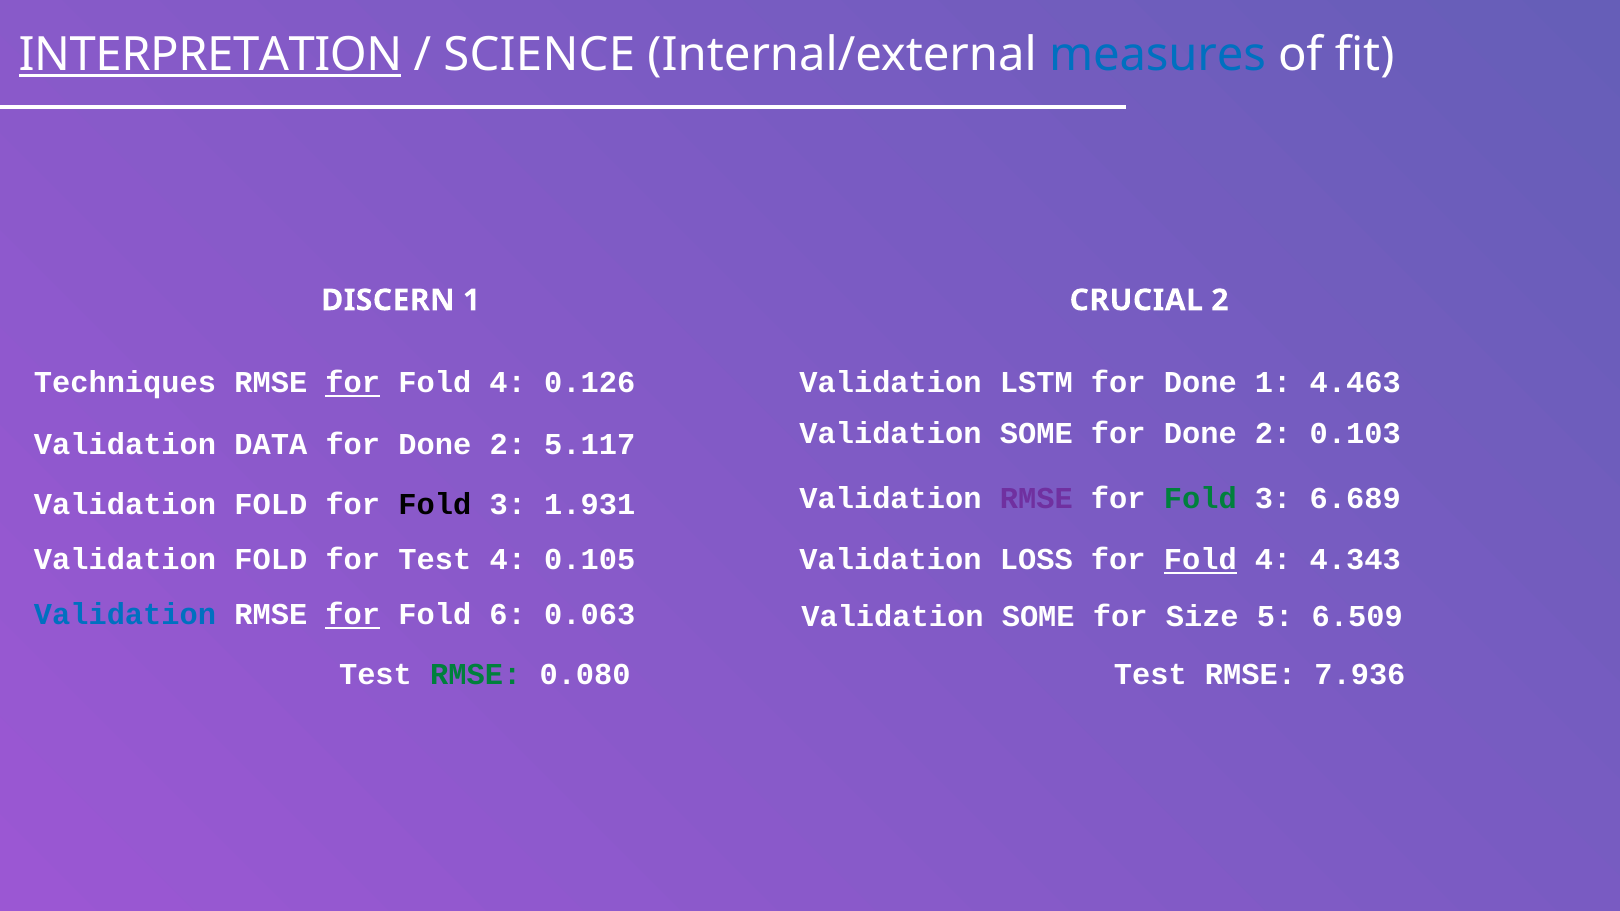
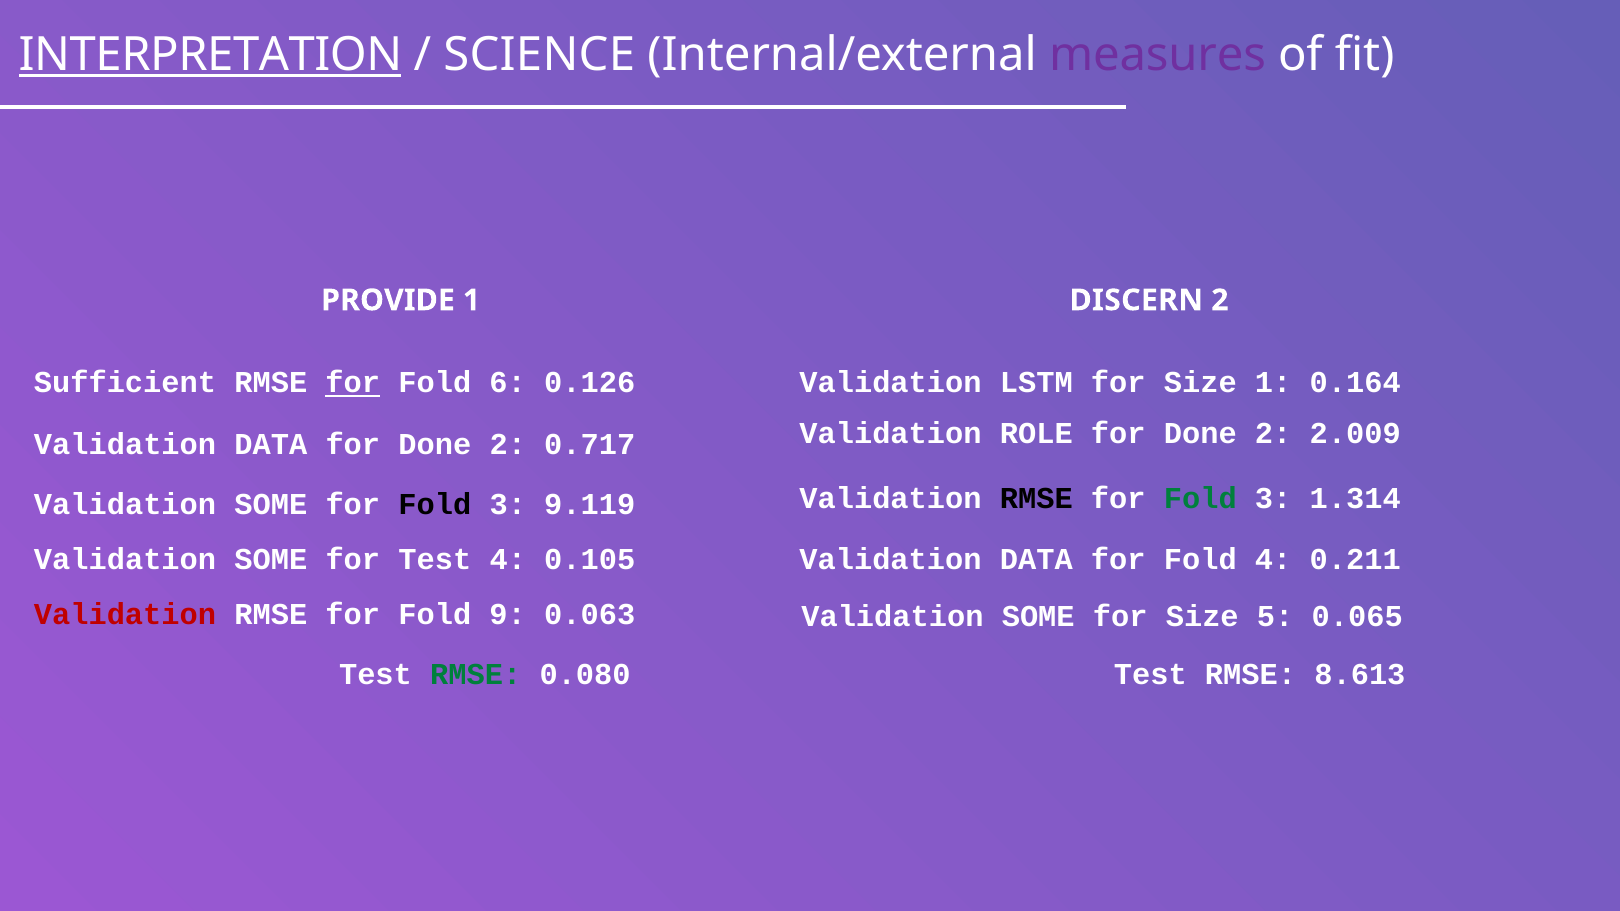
measures colour: blue -> purple
DISCERN: DISCERN -> PROVIDE
CRUCIAL: CRUCIAL -> DISCERN
Techniques: Techniques -> Sufficient
4 at (508, 383): 4 -> 6
Done at (1200, 383): Done -> Size
4.463: 4.463 -> 0.164
SOME at (1036, 434): SOME -> ROLE
0.103: 0.103 -> 2.009
5.117: 5.117 -> 0.717
RMSE at (1036, 499) colour: purple -> black
6.689: 6.689 -> 1.314
FOLD at (271, 504): FOLD -> SOME
1.931: 1.931 -> 9.119
FOLD at (271, 560): FOLD -> SOME
LOSS at (1036, 560): LOSS -> DATA
Fold at (1200, 560) underline: present -> none
4.343: 4.343 -> 0.211
Validation at (125, 615) colour: blue -> red
for at (353, 615) underline: present -> none
6: 6 -> 9
6.509: 6.509 -> 0.065
7.936: 7.936 -> 8.613
